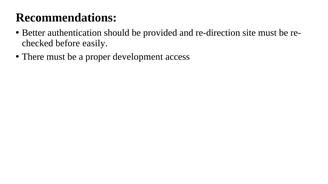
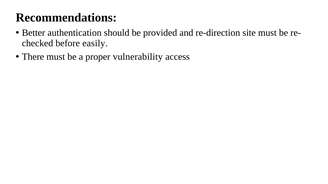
development: development -> vulnerability
